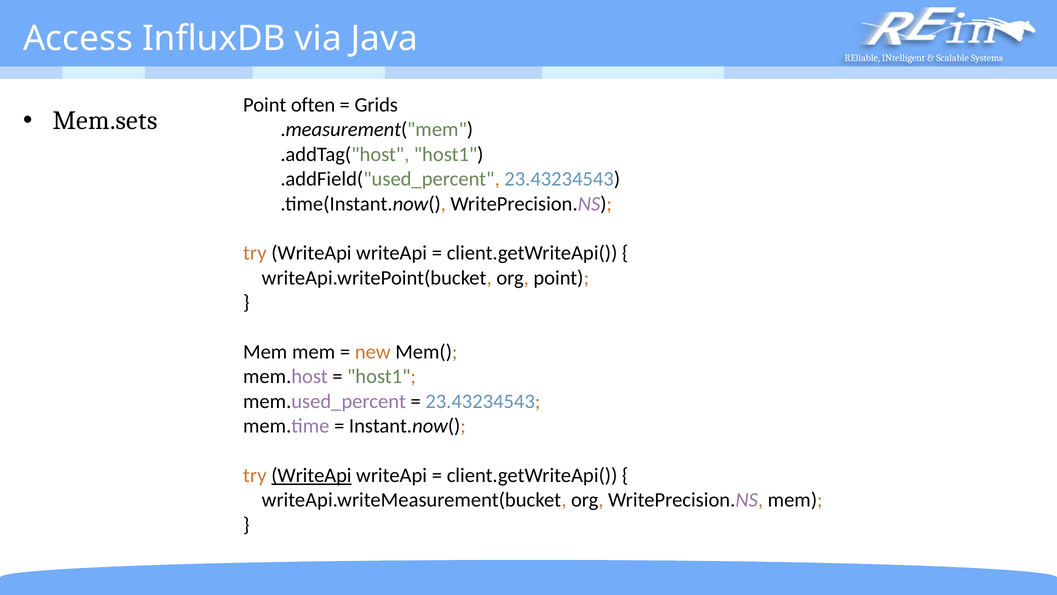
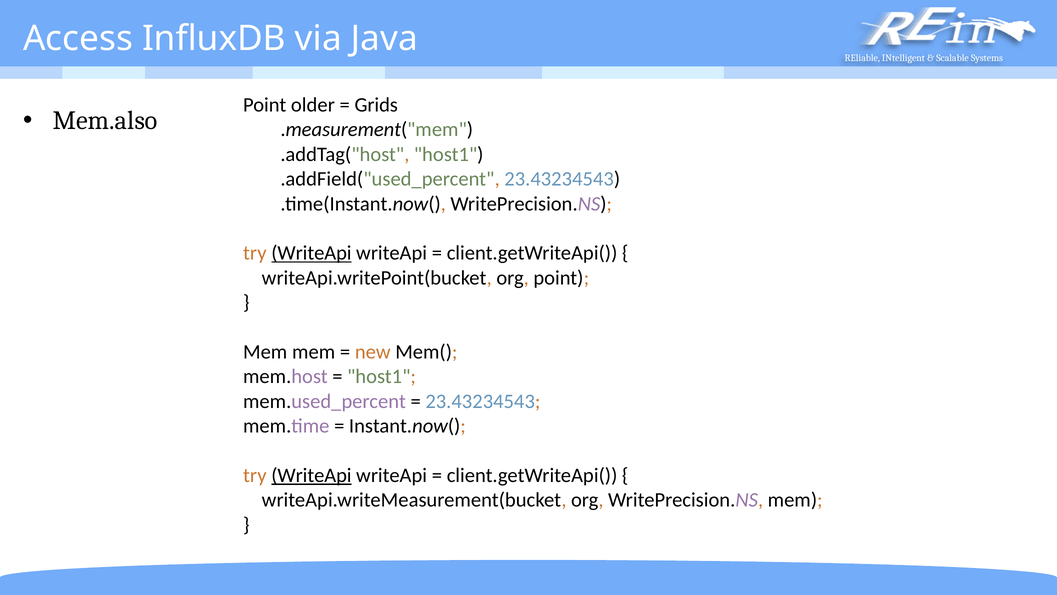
often: often -> older
Mem.sets: Mem.sets -> Mem.also
WriteApi at (311, 253) underline: none -> present
